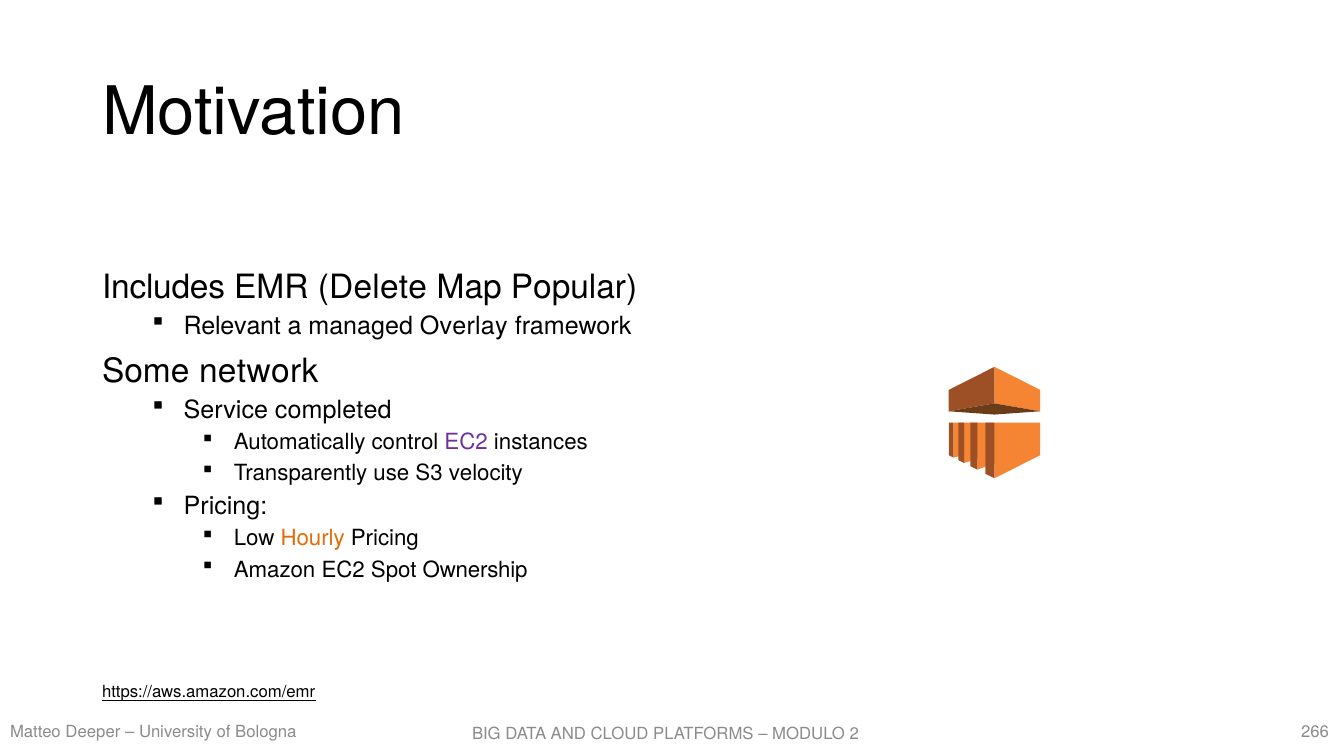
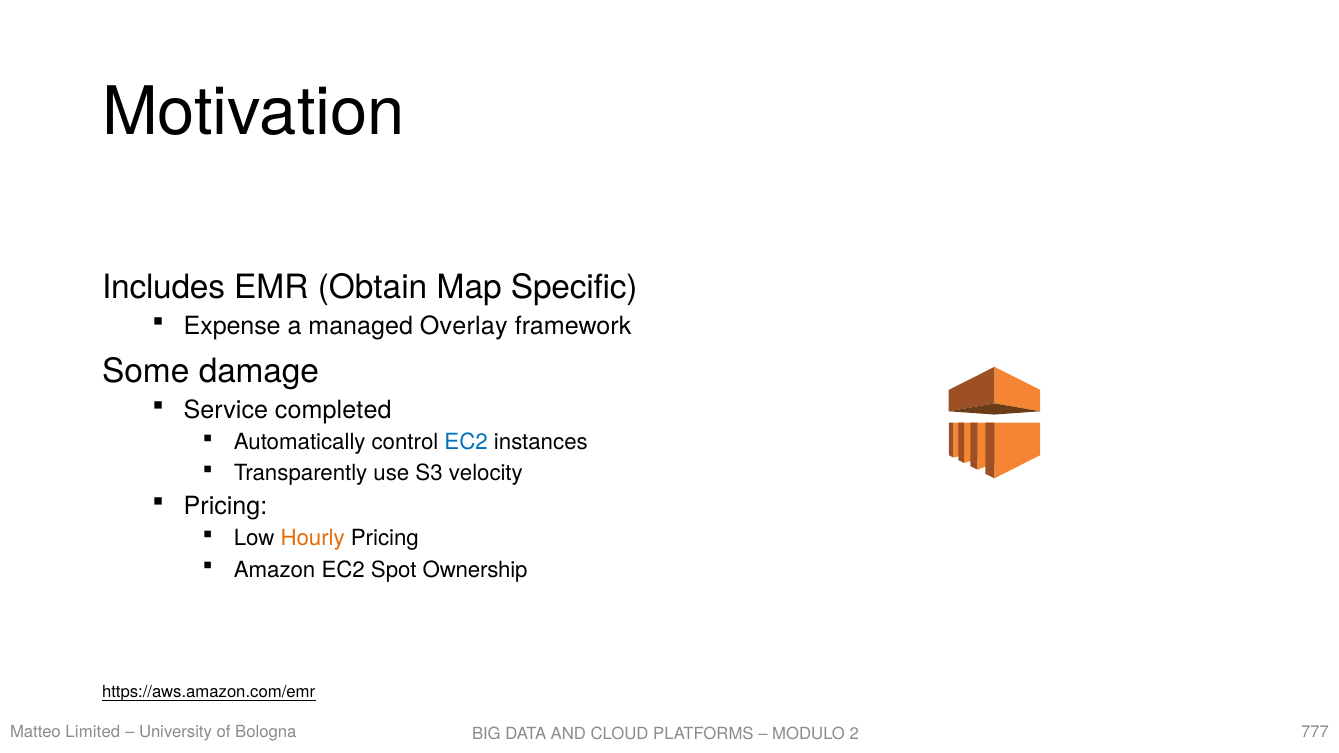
Delete: Delete -> Obtain
Popular: Popular -> Specific
Relevant: Relevant -> Expense
network: network -> damage
EC2 at (466, 443) colour: purple -> blue
Deeper: Deeper -> Limited
266: 266 -> 777
